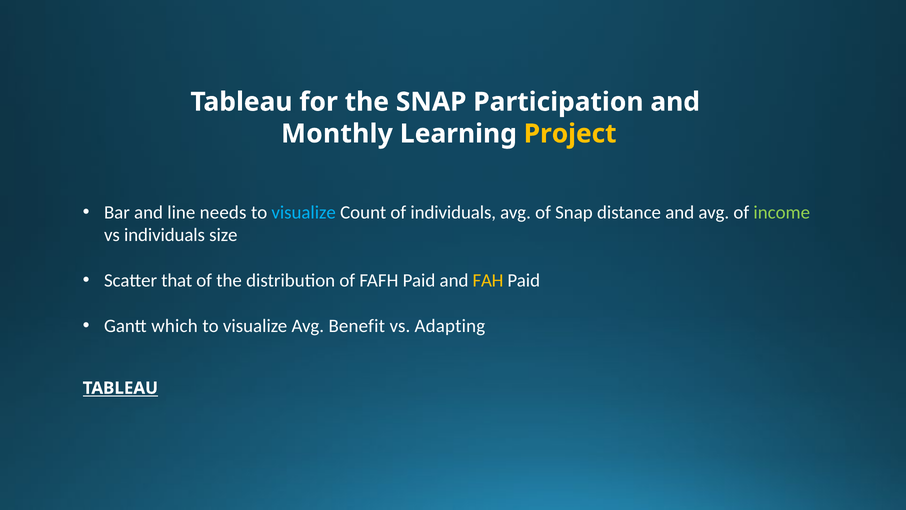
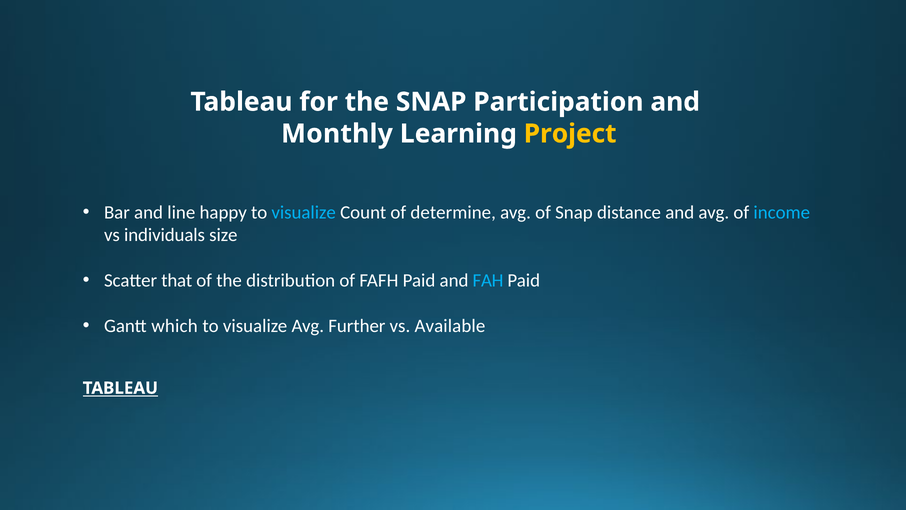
needs: needs -> happy
of individuals: individuals -> determine
income colour: light green -> light blue
FAH colour: yellow -> light blue
Benefit: Benefit -> Further
Adapting: Adapting -> Available
